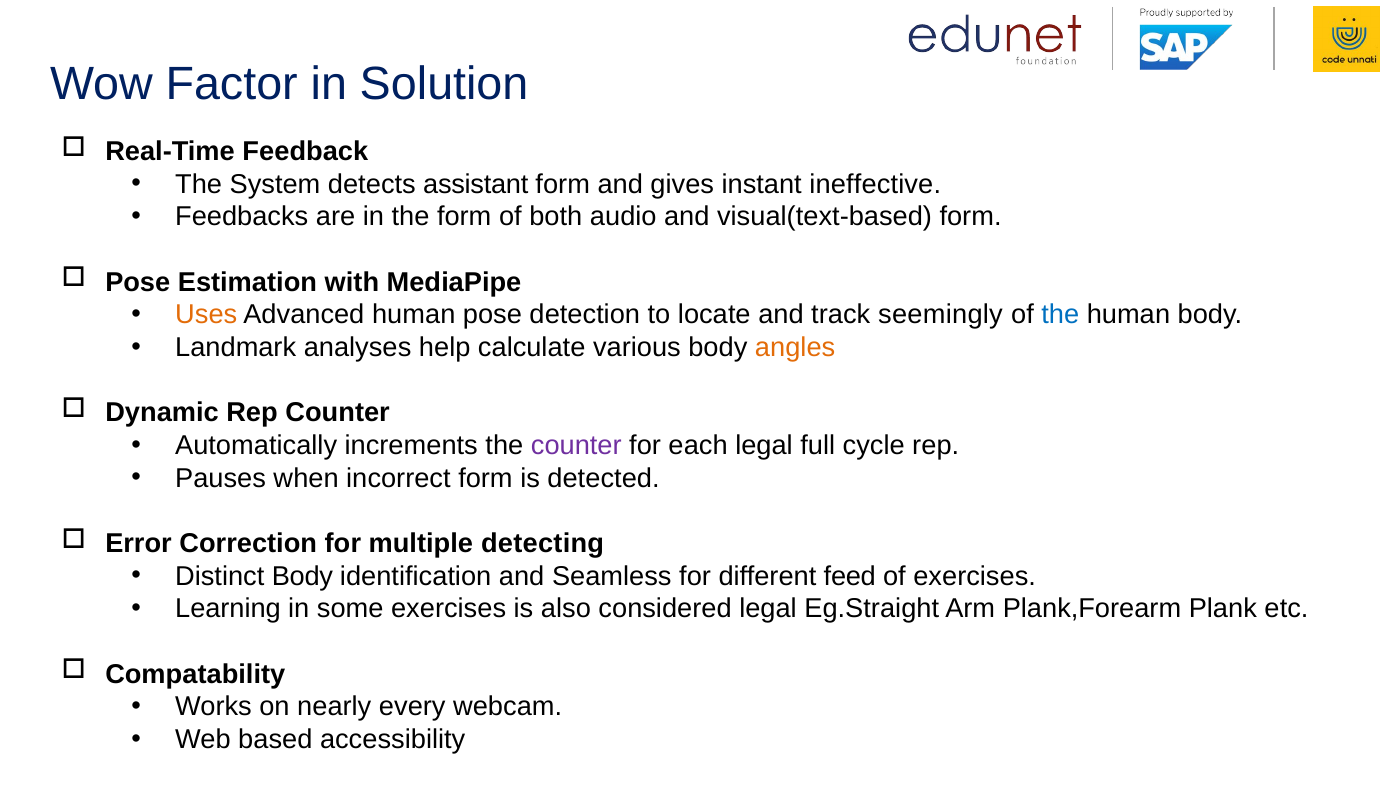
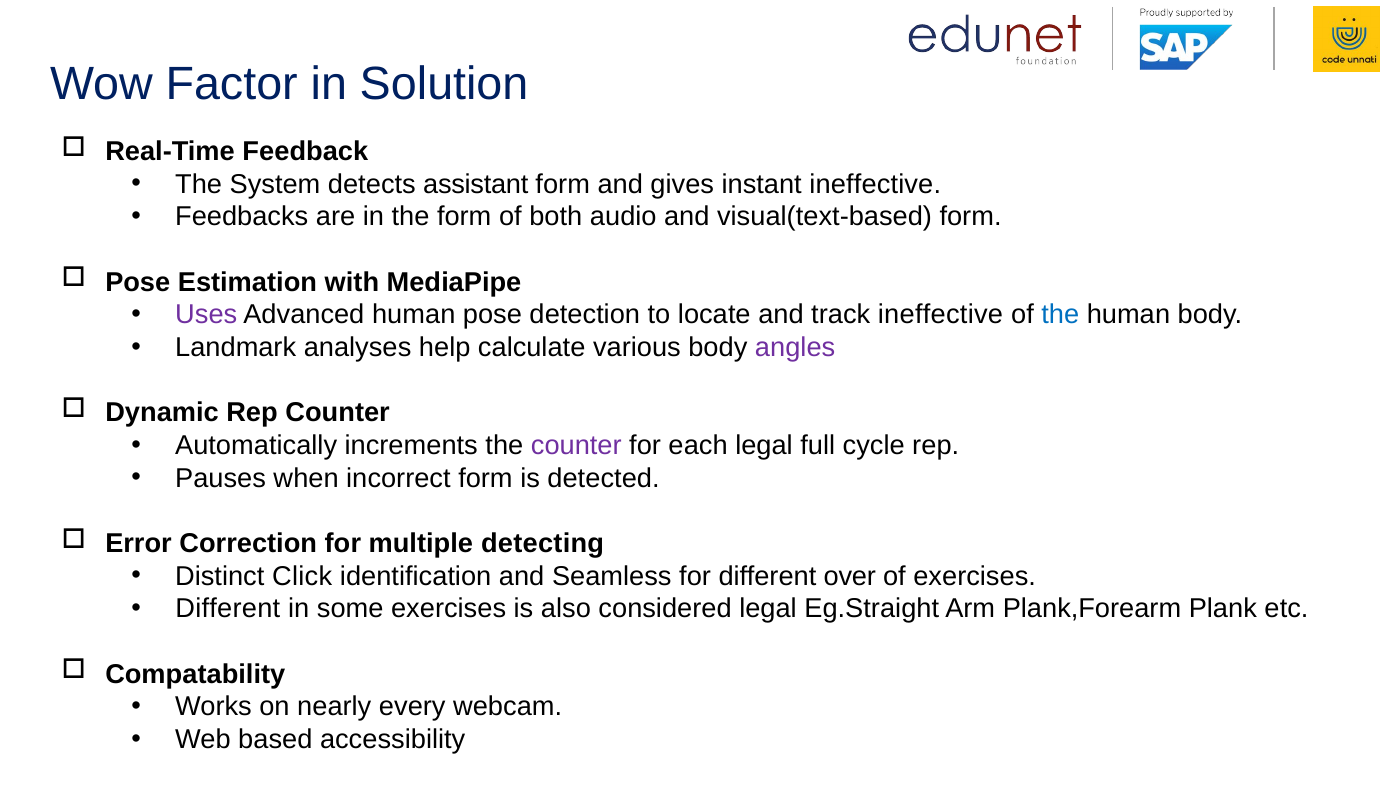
Uses colour: orange -> purple
track seemingly: seemingly -> ineffective
angles colour: orange -> purple
Distinct Body: Body -> Click
feed: feed -> over
Learning at (228, 609): Learning -> Different
